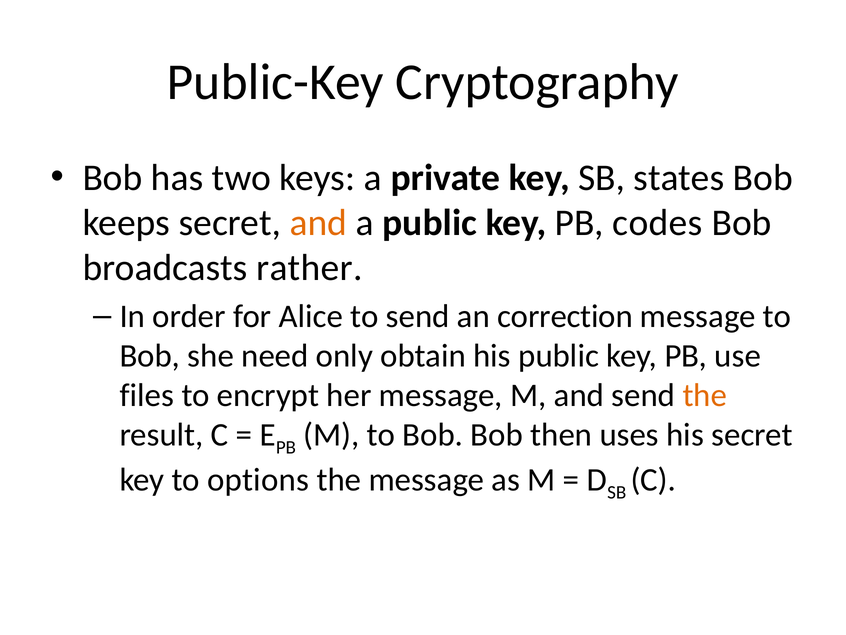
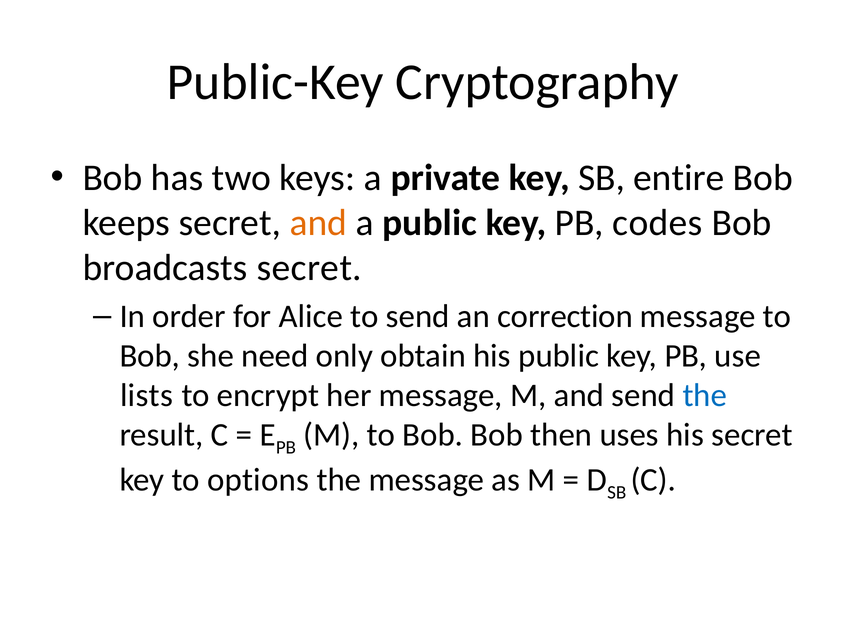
states: states -> entire
broadcasts rather: rather -> secret
files: files -> lists
the at (705, 395) colour: orange -> blue
